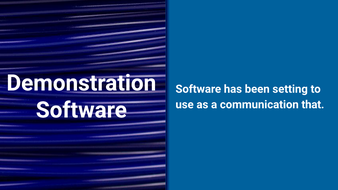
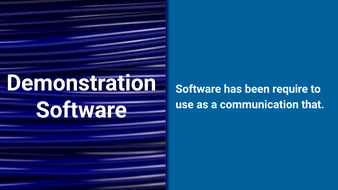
setting: setting -> require
